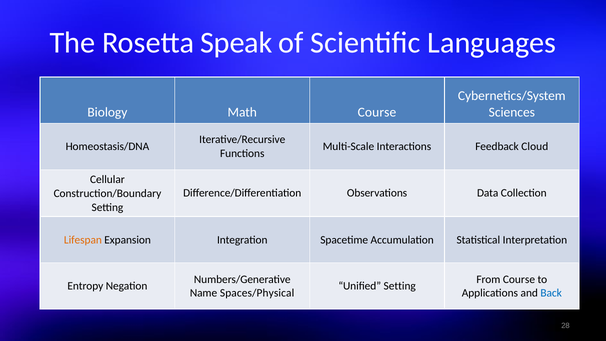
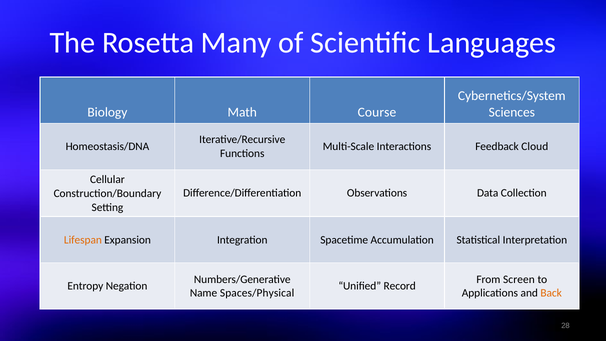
Speak: Speak -> Many
From Course: Course -> Screen
Unified Setting: Setting -> Record
Back colour: blue -> orange
